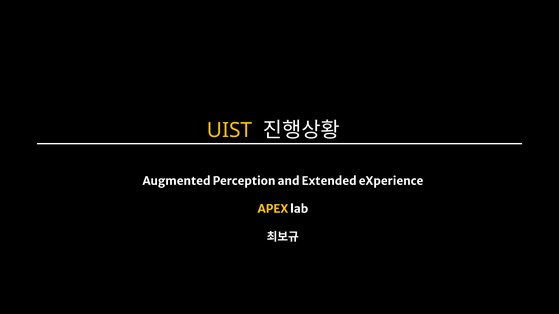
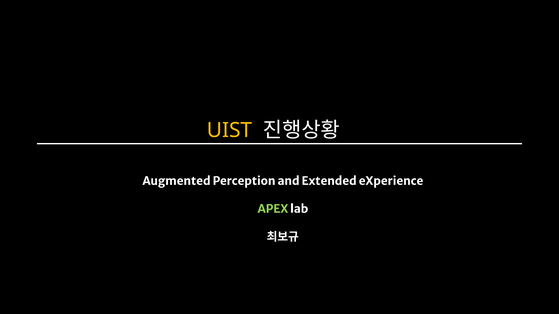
APEX colour: yellow -> light green
